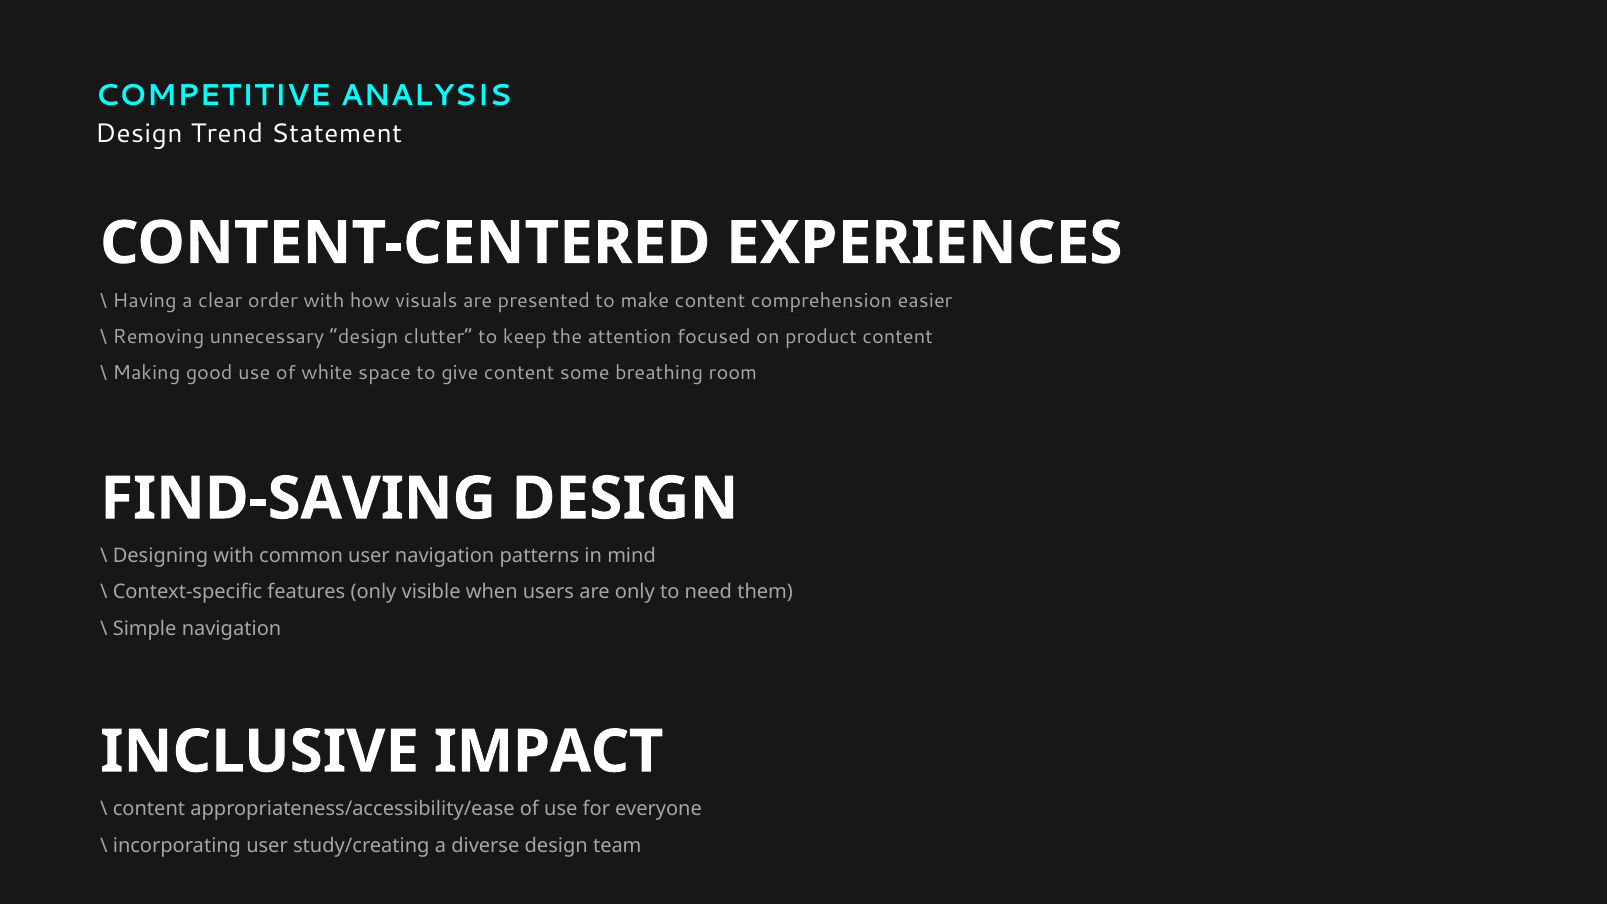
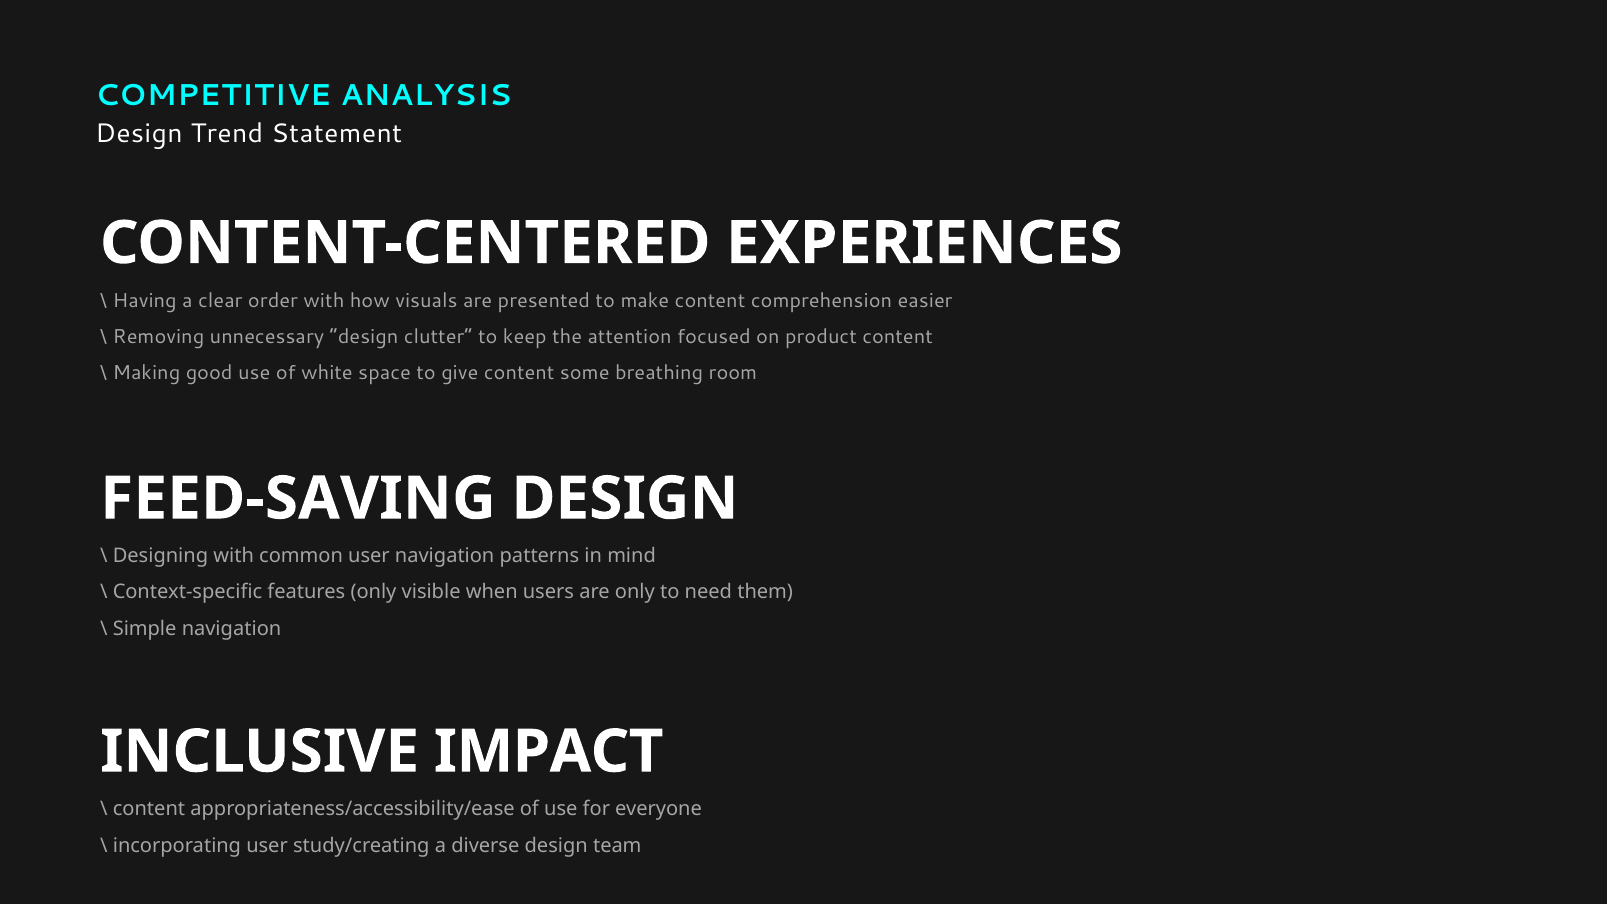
FIND-SAVING: FIND-SAVING -> FEED-SAVING
